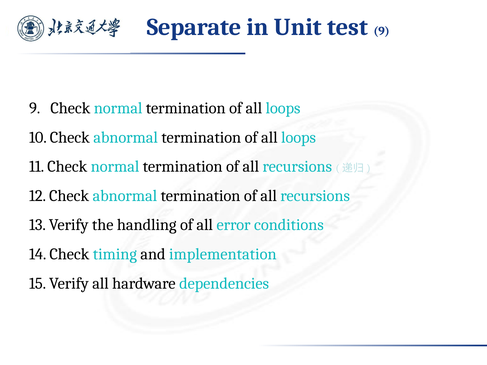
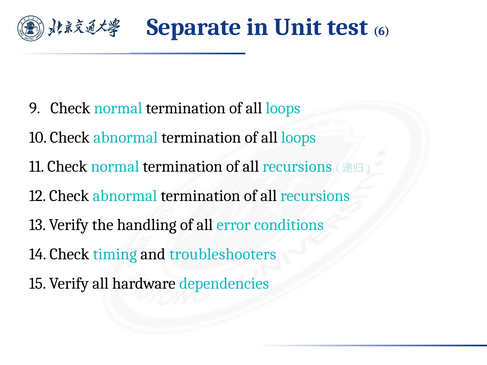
test 9: 9 -> 6
implementation: implementation -> troubleshooters
